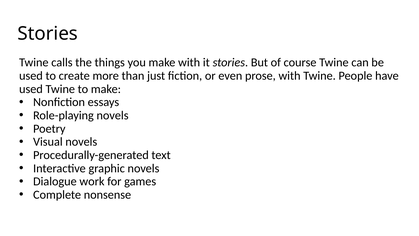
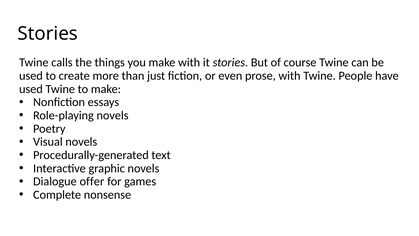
work: work -> offer
